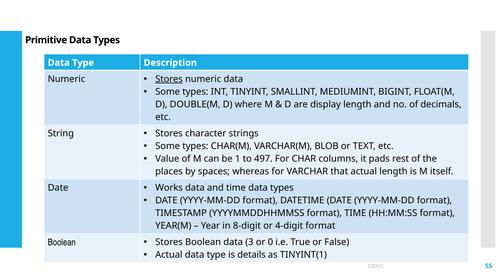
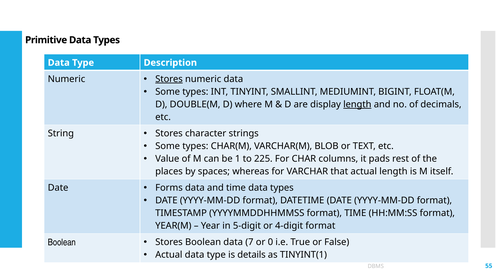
length at (357, 104) underline: none -> present
497: 497 -> 225
Works: Works -> Forms
8-digit: 8-digit -> 5-digit
3: 3 -> 7
